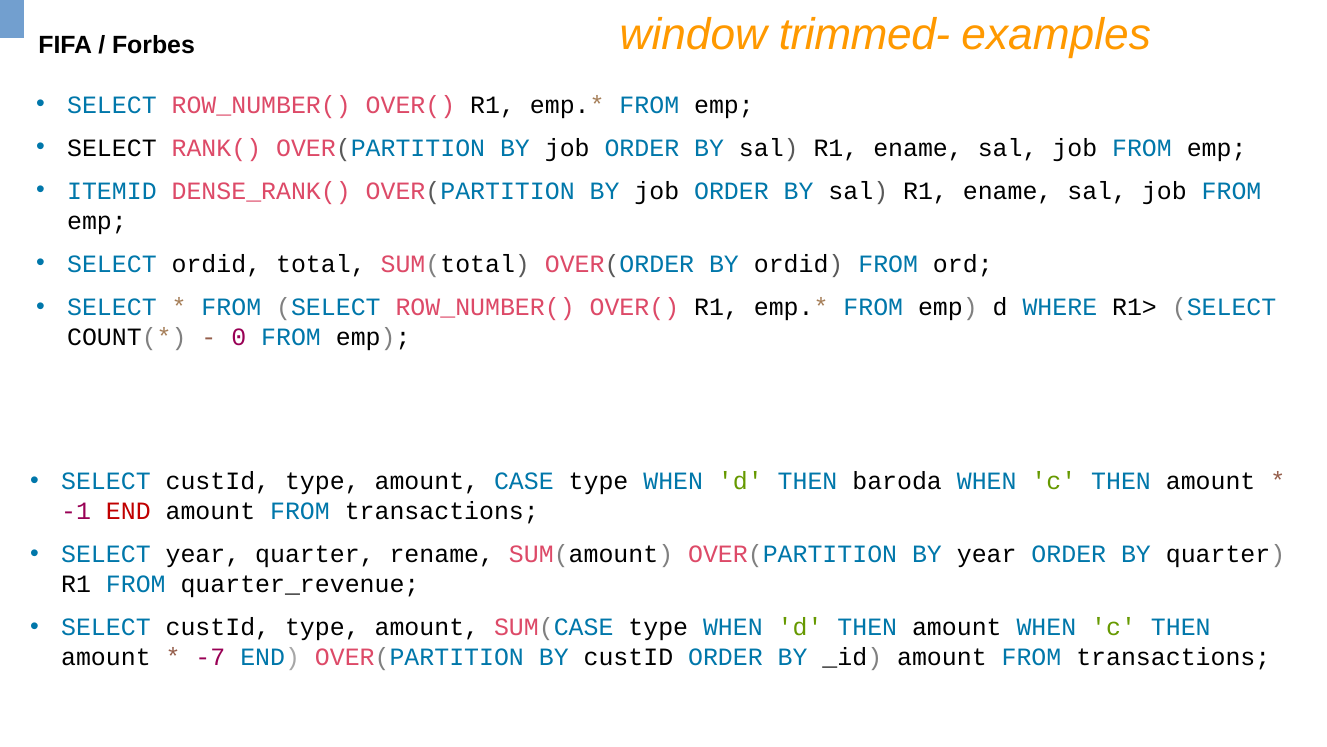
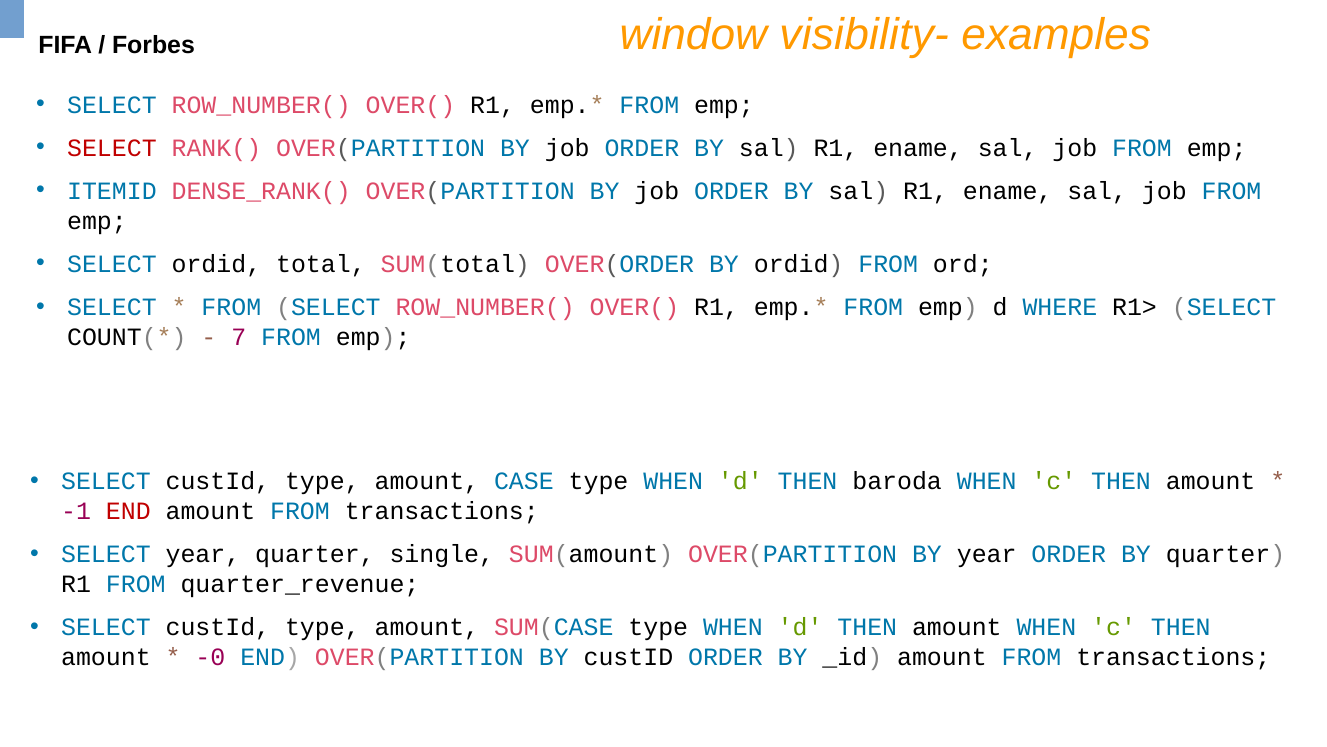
trimmed-: trimmed- -> visibility-
SELECT at (112, 148) colour: black -> red
0: 0 -> 7
rename: rename -> single
-7: -7 -> -0
